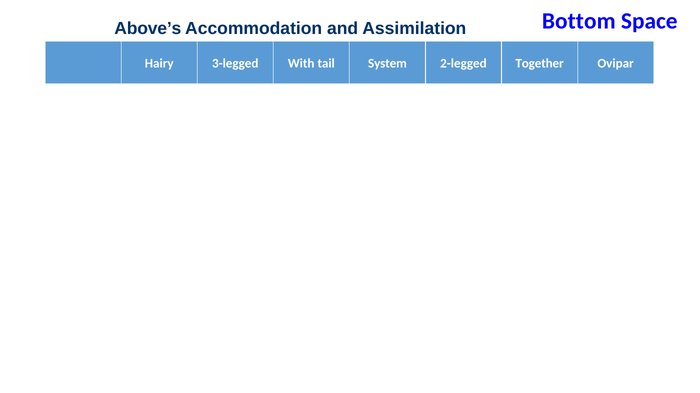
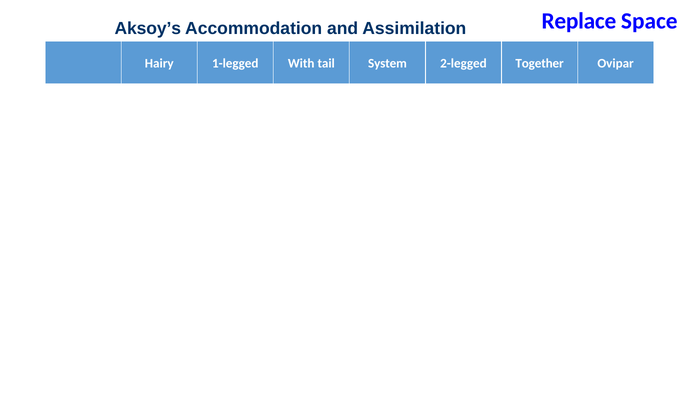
Bottom: Bottom -> Replace
Above’s: Above’s -> Aksoy’s
3-legged: 3-legged -> 1-legged
